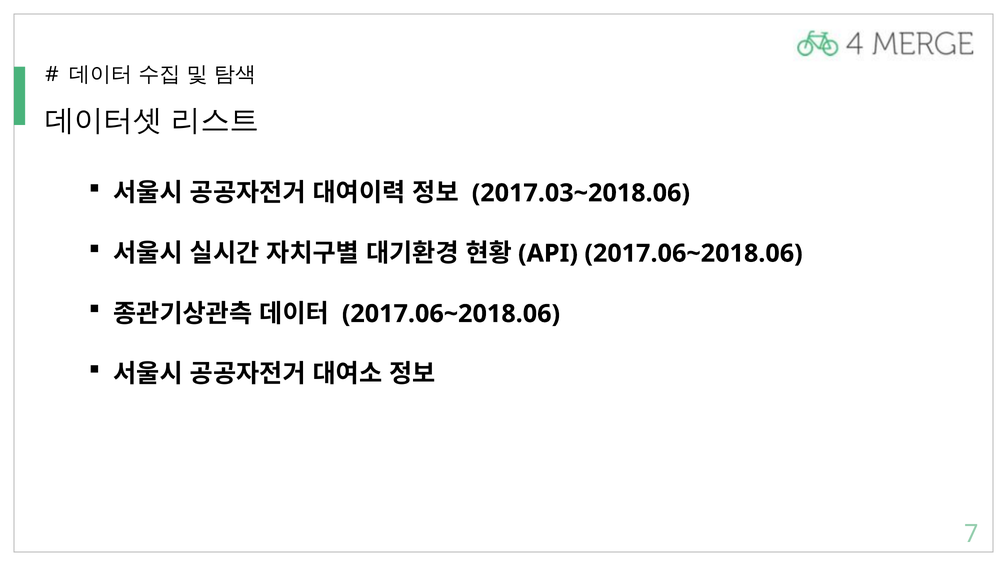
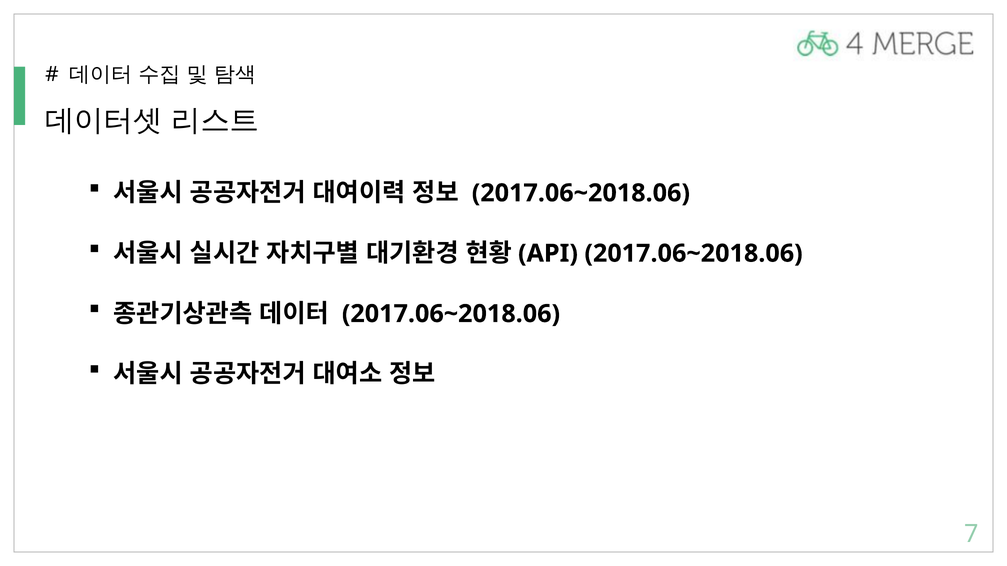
2017.03~2018.06 at (581, 193): 2017.03~2018.06 -> 2017.06~2018.06
